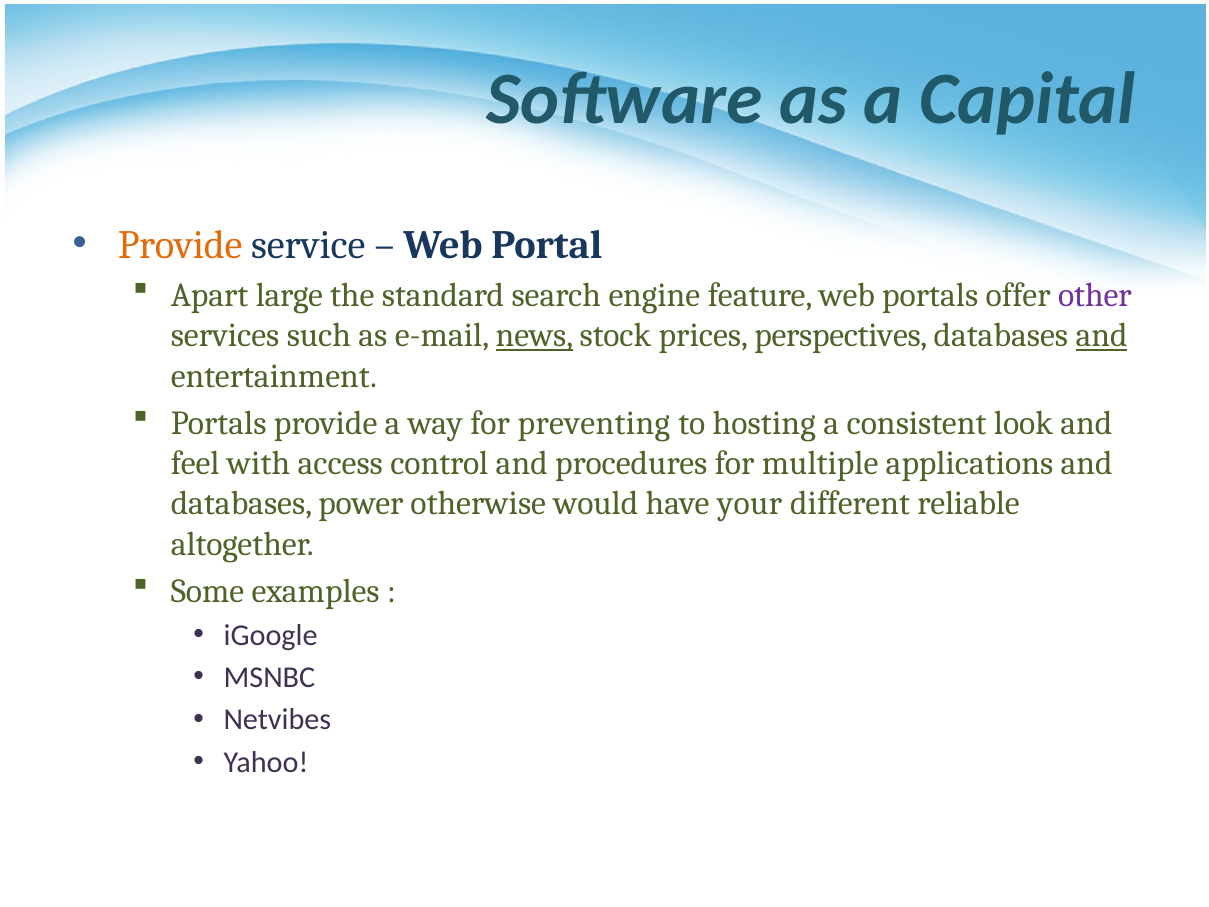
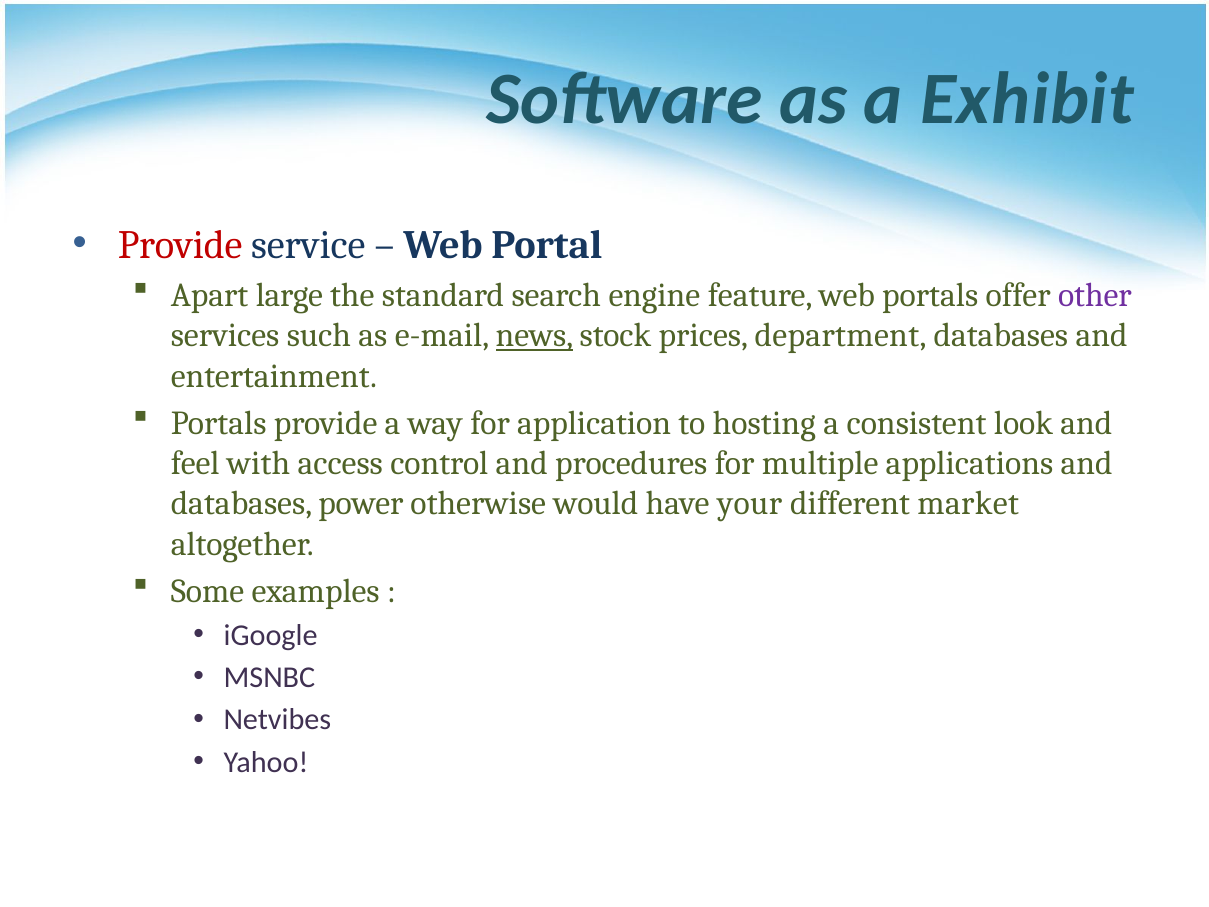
Capital: Capital -> Exhibit
Provide at (180, 245) colour: orange -> red
perspectives: perspectives -> department
and at (1101, 336) underline: present -> none
preventing: preventing -> application
reliable: reliable -> market
